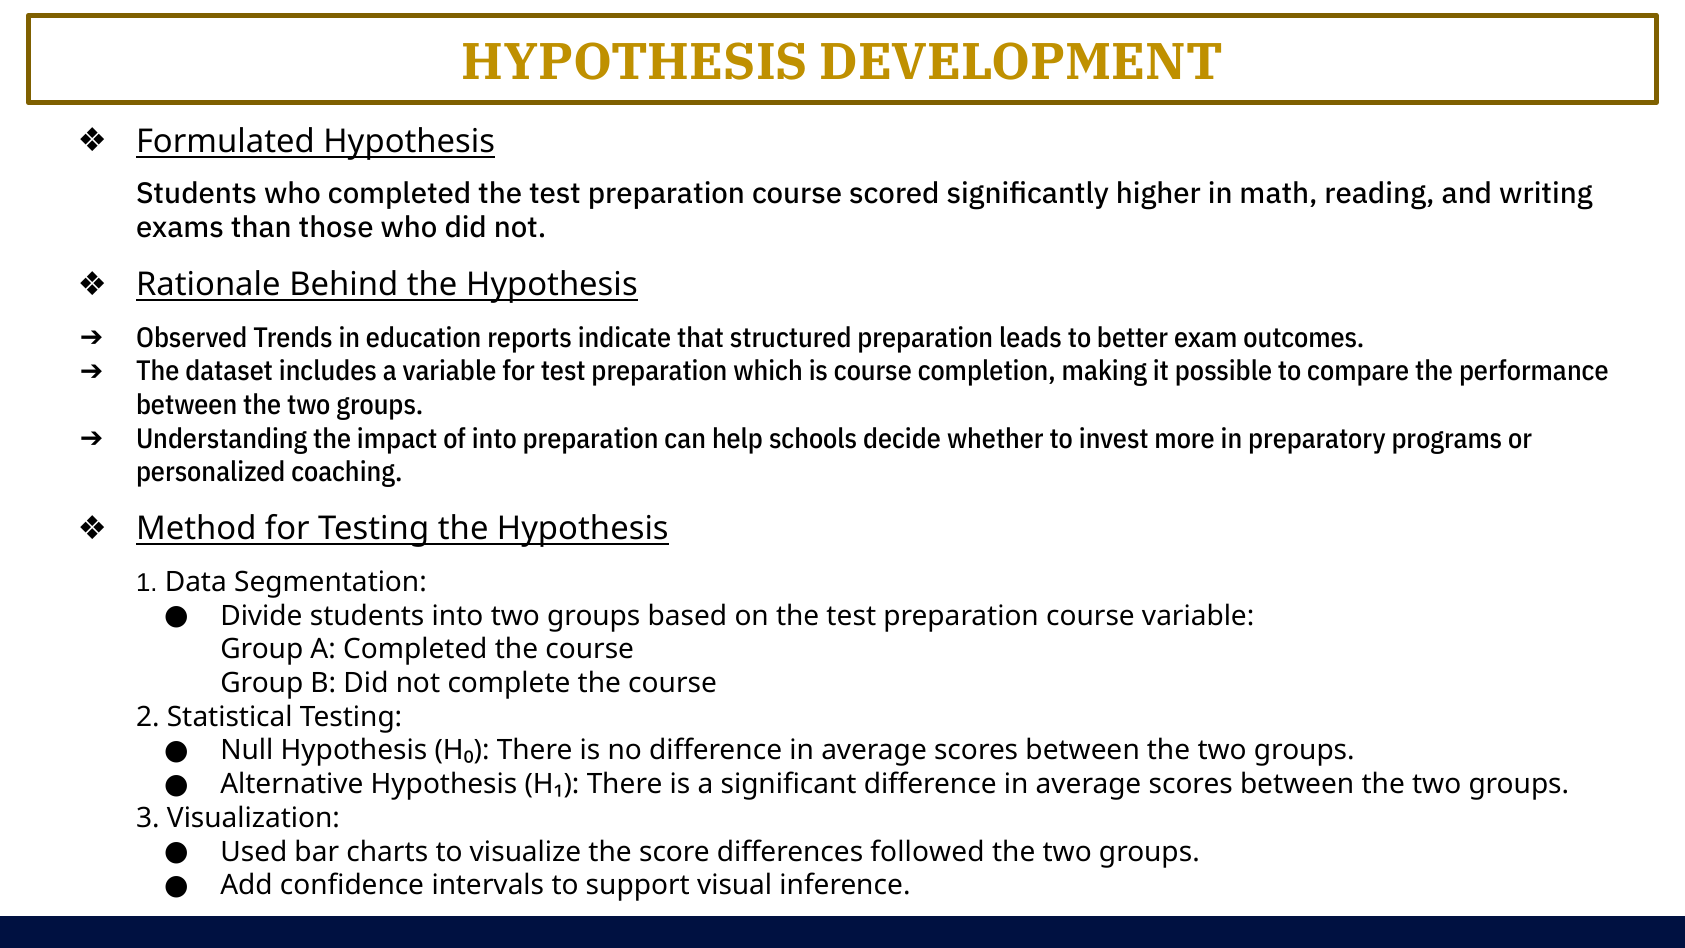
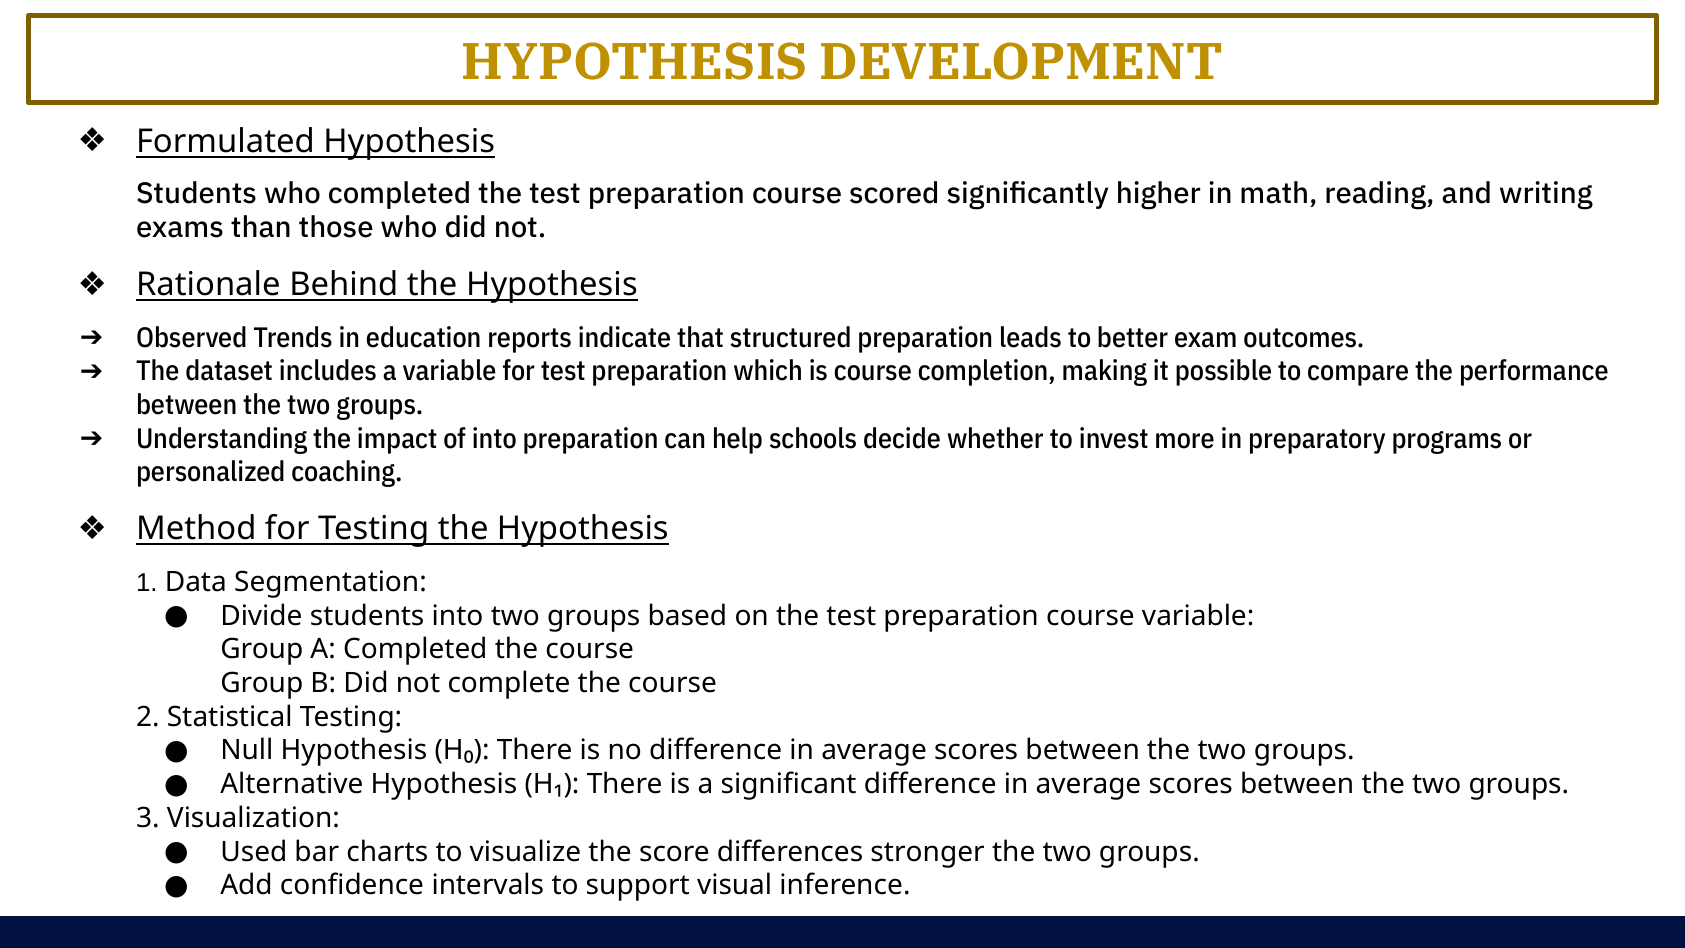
followed: followed -> stronger
